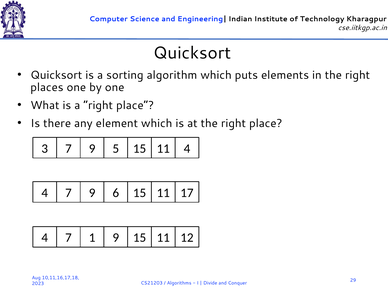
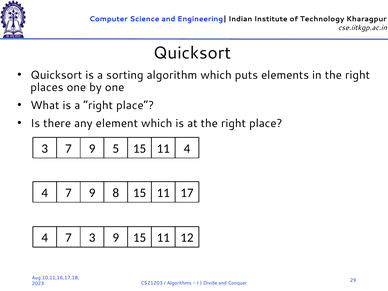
6: 6 -> 8
7 1: 1 -> 3
